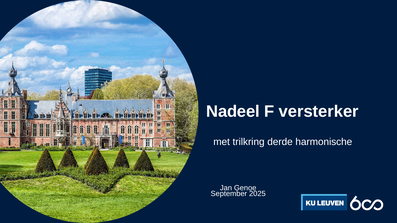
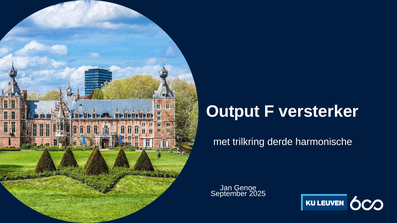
Nadeel: Nadeel -> Output
